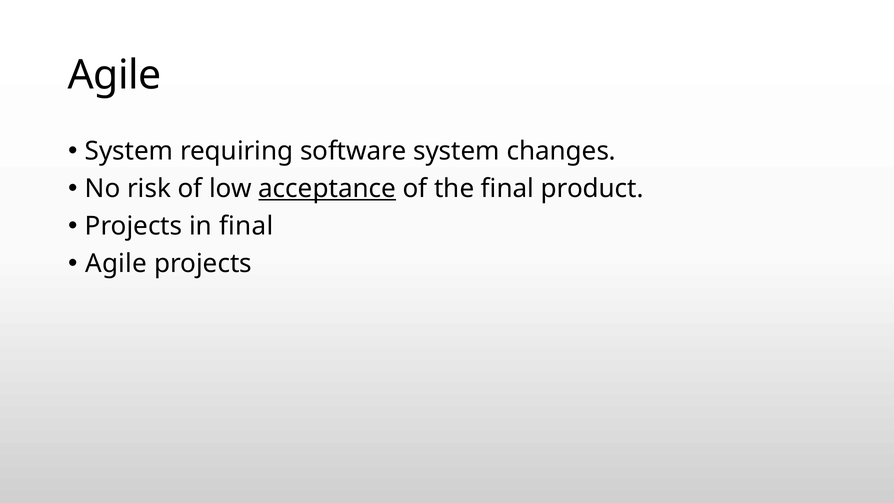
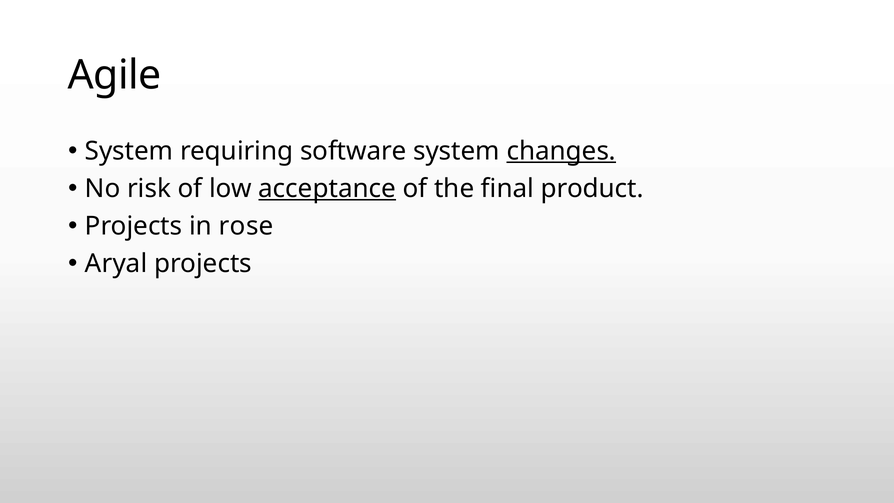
changes underline: none -> present
in final: final -> rose
Agile at (116, 264): Agile -> Aryal
